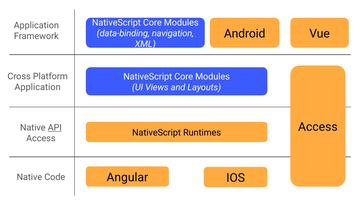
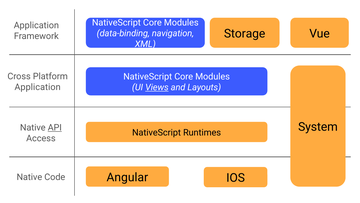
Android: Android -> Storage
Views underline: none -> present
Access at (318, 127): Access -> System
